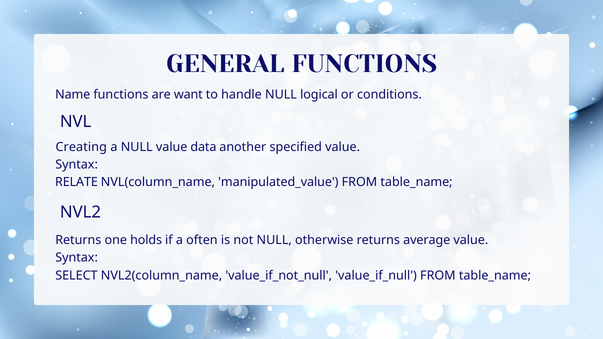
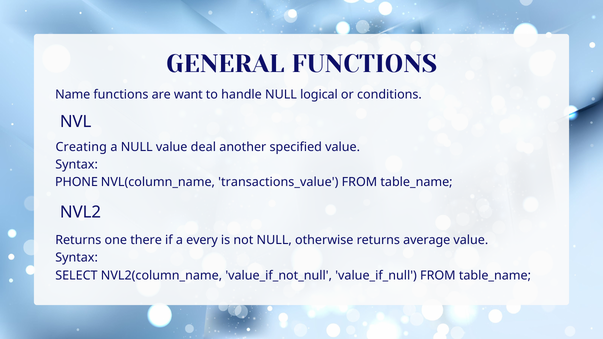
data: data -> deal
RELATE: RELATE -> PHONE
manipulated_value: manipulated_value -> transactions_value
holds: holds -> there
often: often -> every
